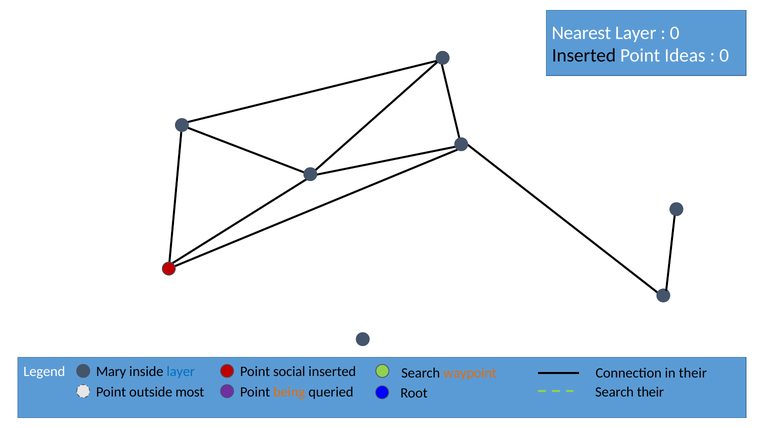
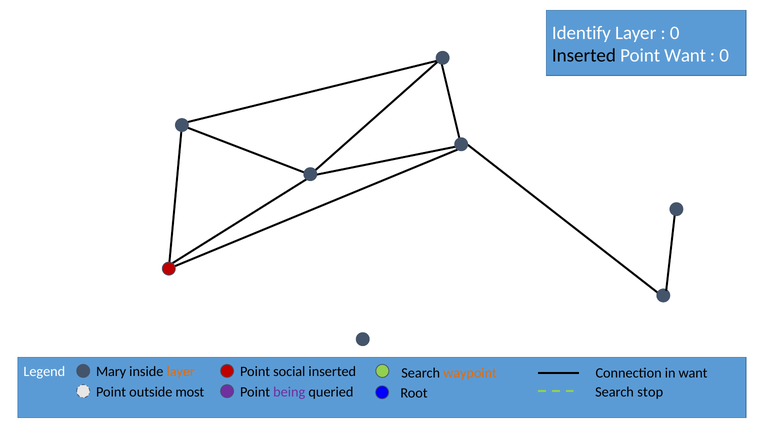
Nearest: Nearest -> Identify
Point Ideas: Ideas -> Want
layer at (181, 372) colour: blue -> orange
in their: their -> want
being colour: orange -> purple
Search their: their -> stop
